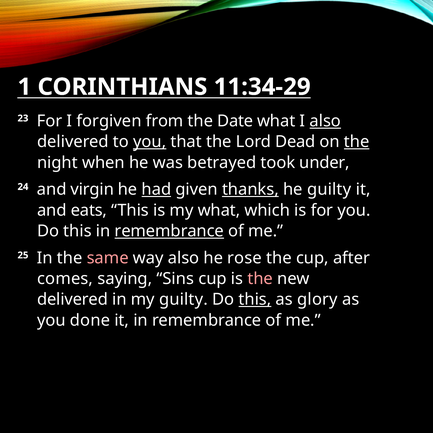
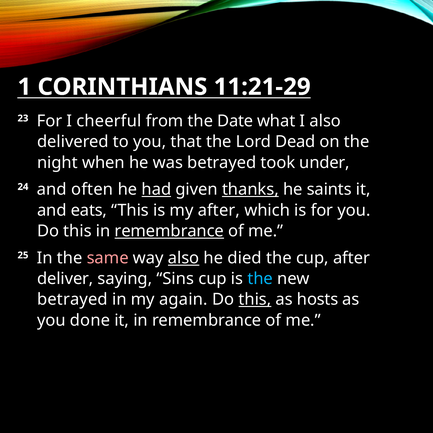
11:34-29: 11:34-29 -> 11:21-29
forgiven: forgiven -> cheerful
also at (325, 121) underline: present -> none
you at (150, 142) underline: present -> none
the at (357, 142) underline: present -> none
virgin: virgin -> often
he guilty: guilty -> saints
my what: what -> after
also at (184, 258) underline: none -> present
rose: rose -> died
comes: comes -> deliver
the at (260, 279) colour: pink -> light blue
delivered at (73, 300): delivered -> betrayed
my guilty: guilty -> again
glory: glory -> hosts
